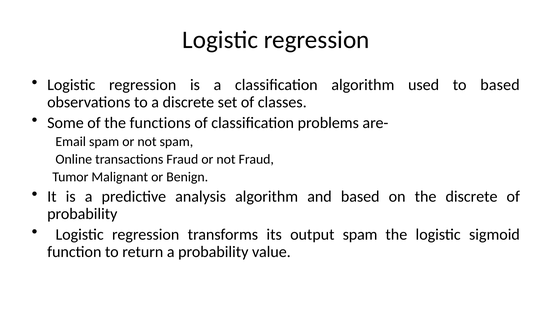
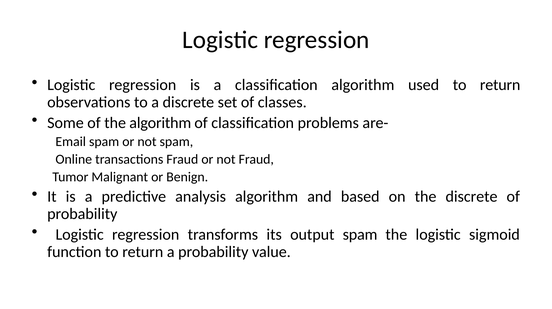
used to based: based -> return
the functions: functions -> algorithm
